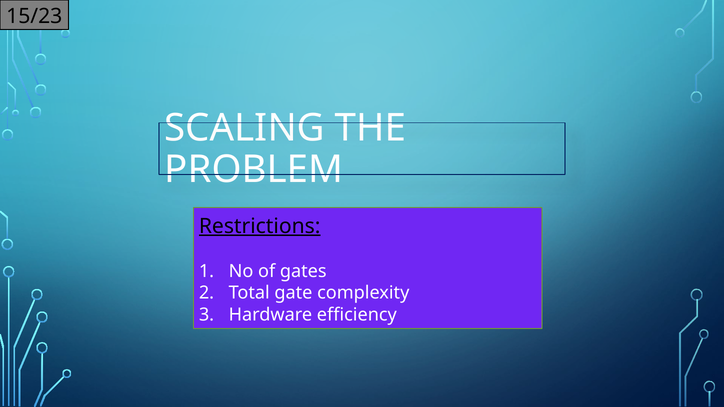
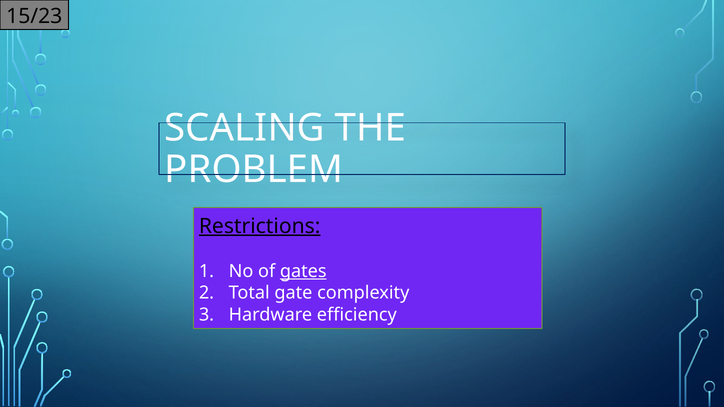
gates underline: none -> present
